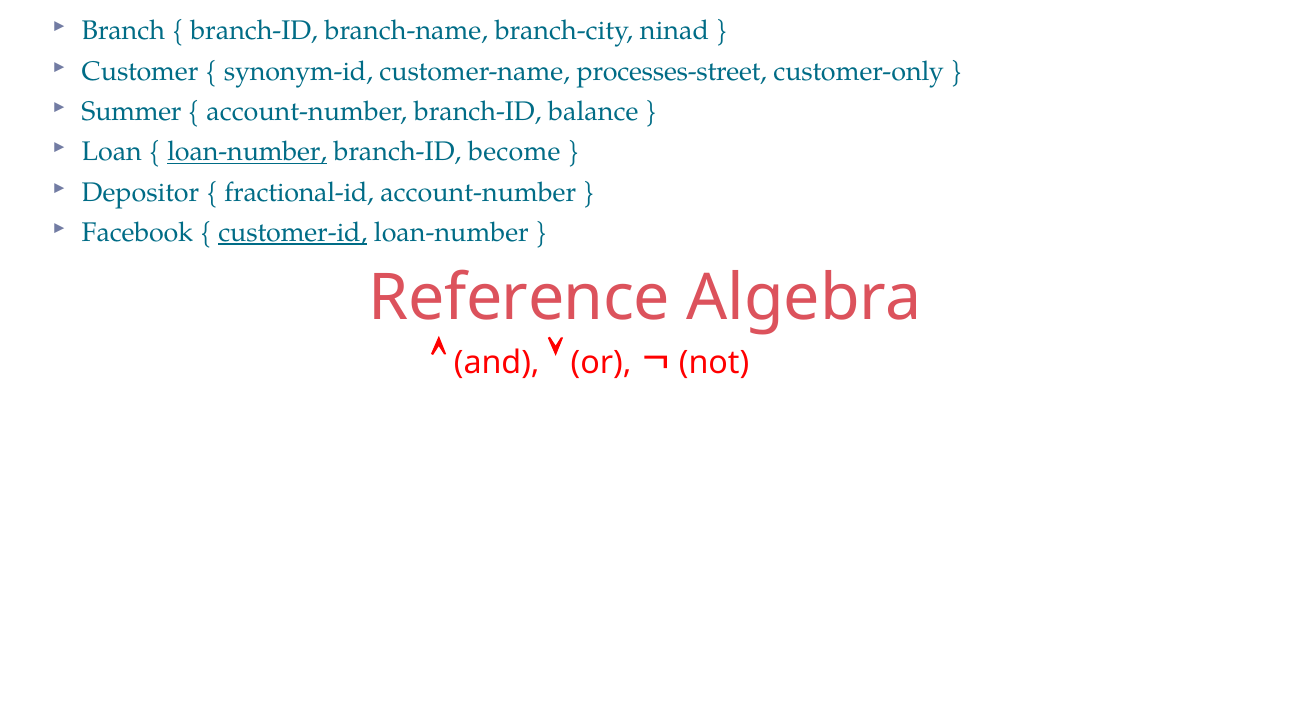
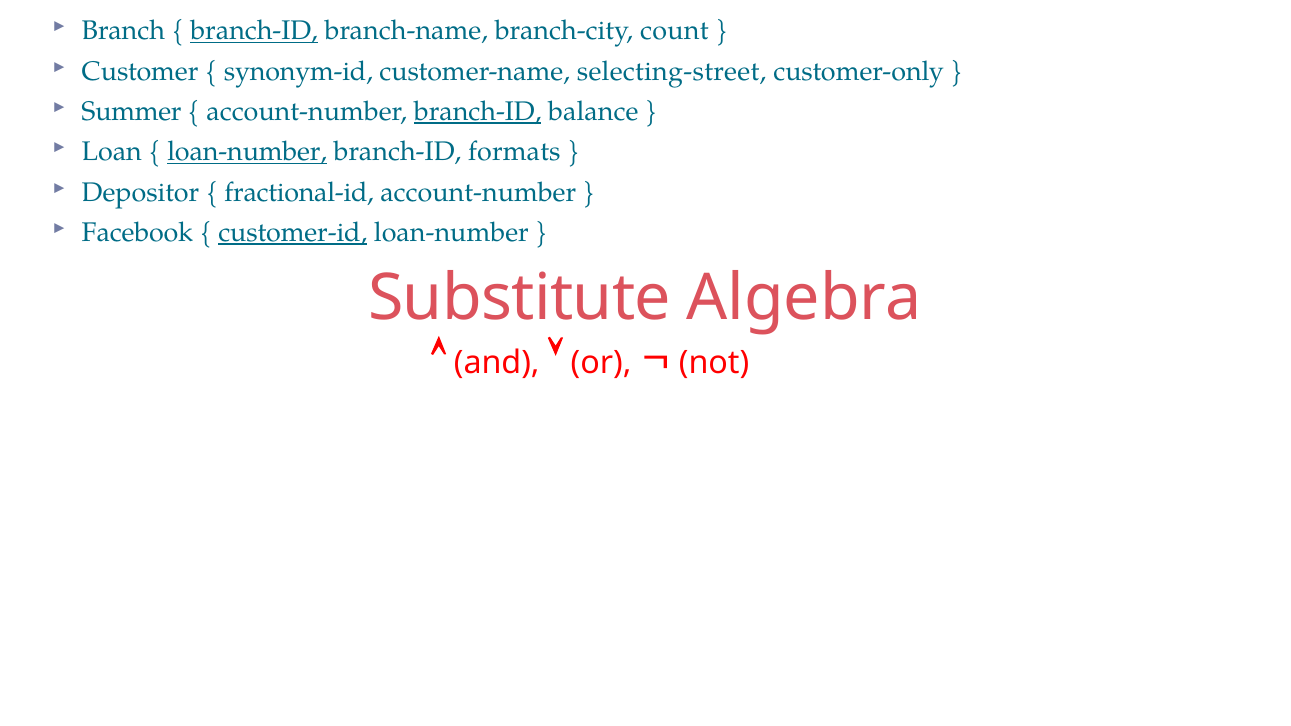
branch-ID at (254, 31) underline: none -> present
ninad: ninad -> count
processes-street: processes-street -> selecting-street
branch-ID at (478, 112) underline: none -> present
become: become -> formats
Reference: Reference -> Substitute
